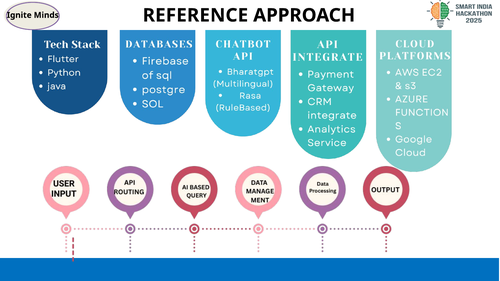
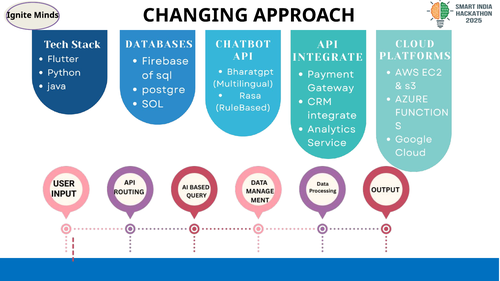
REFERENCE: REFERENCE -> CHANGING
